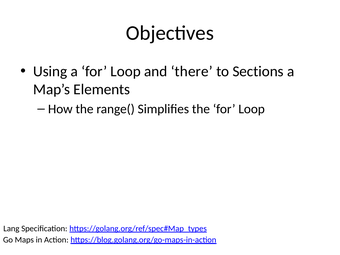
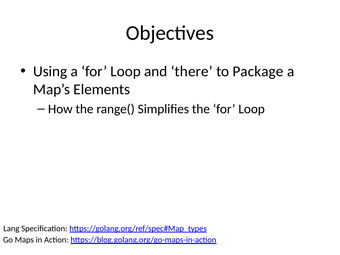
Sections: Sections -> Package
